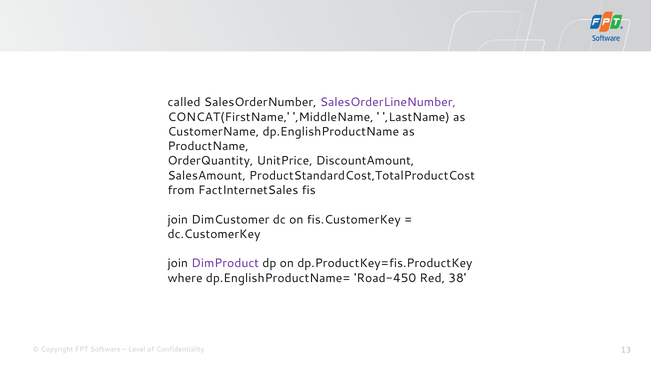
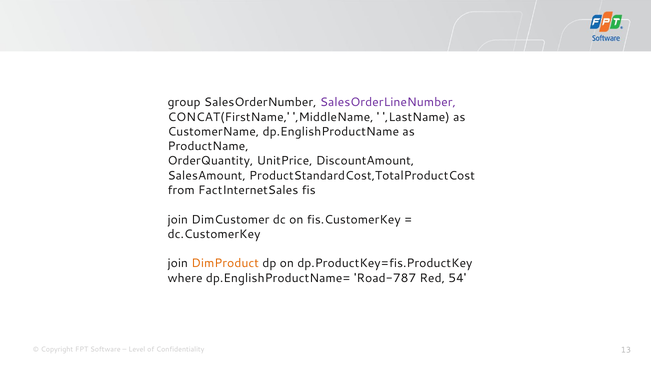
called: called -> group
DimProduct colour: purple -> orange
Road-450: Road-450 -> Road-787
38: 38 -> 54
